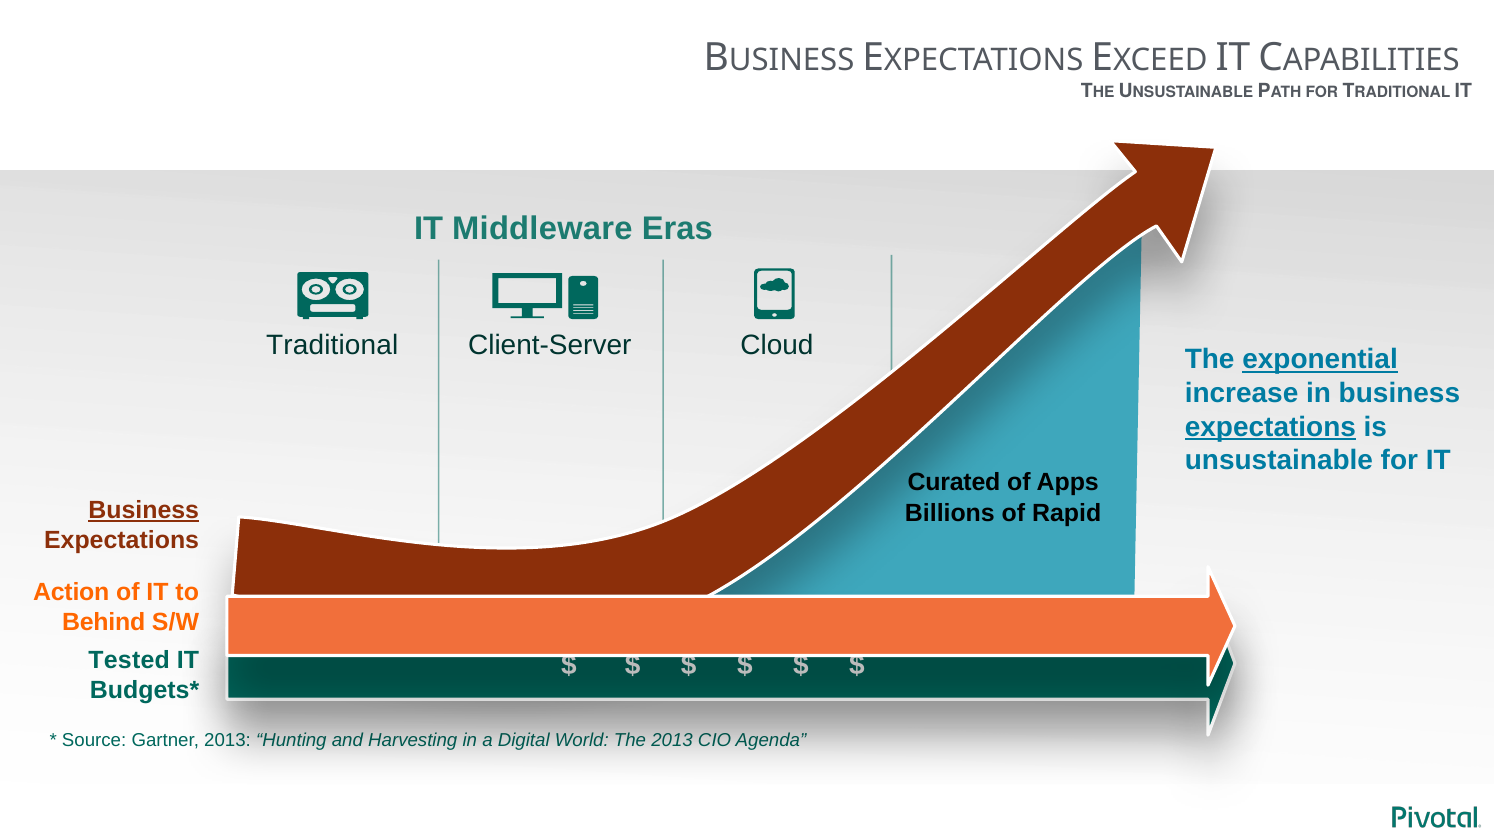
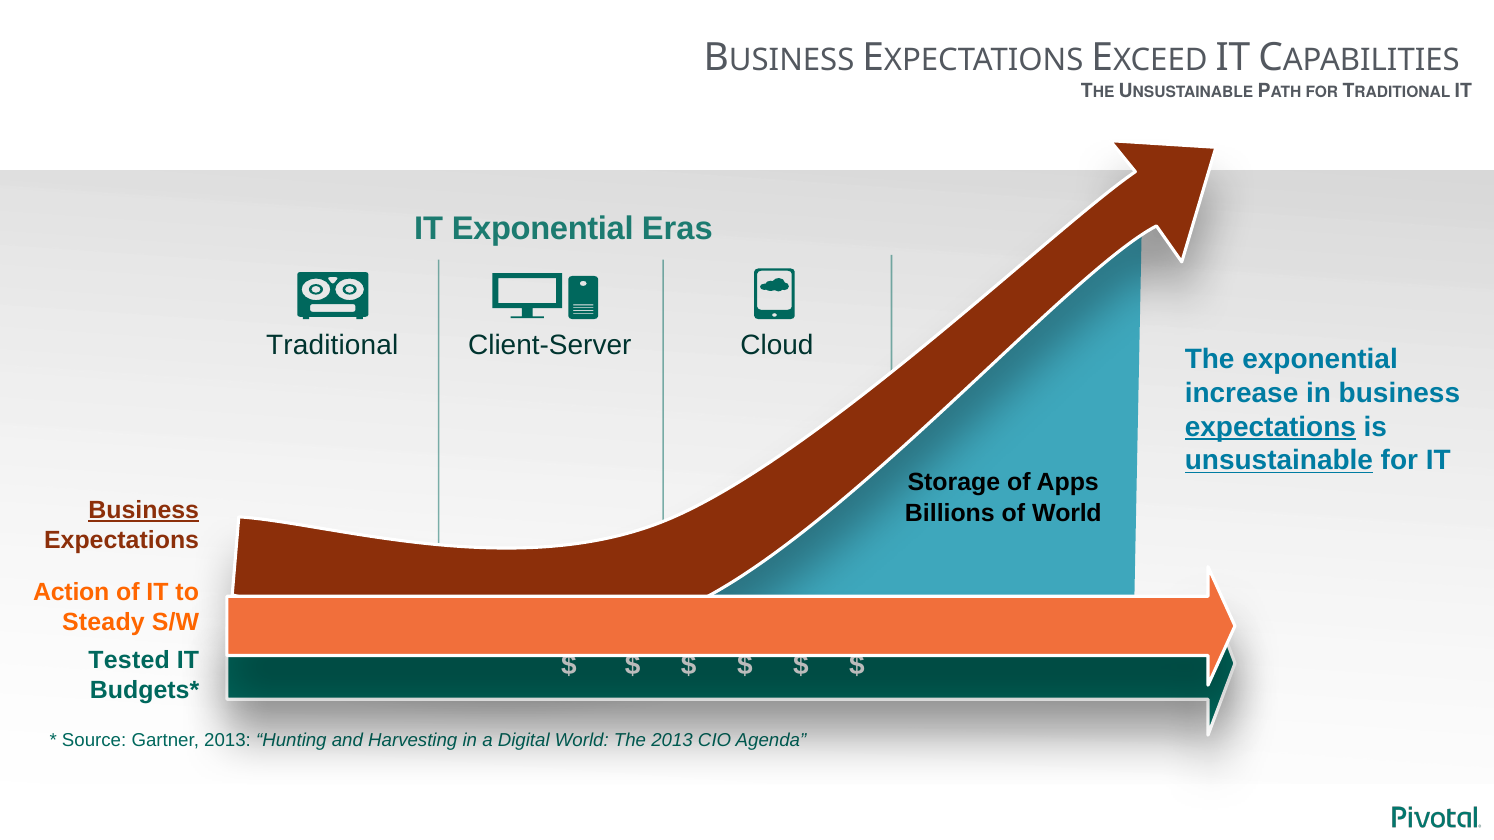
IT Middleware: Middleware -> Exponential
exponential at (1320, 360) underline: present -> none
unsustainable underline: none -> present
Curated: Curated -> Storage
of Rapid: Rapid -> World
Behind: Behind -> Steady
